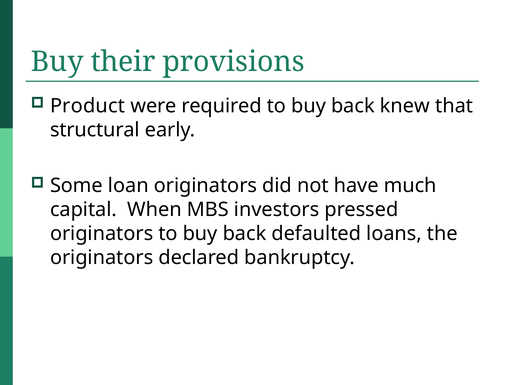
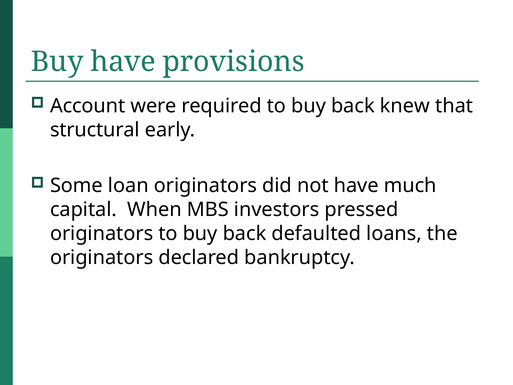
Buy their: their -> have
Product: Product -> Account
